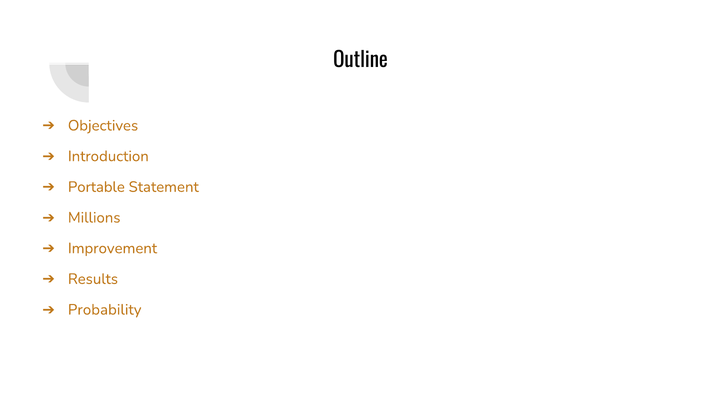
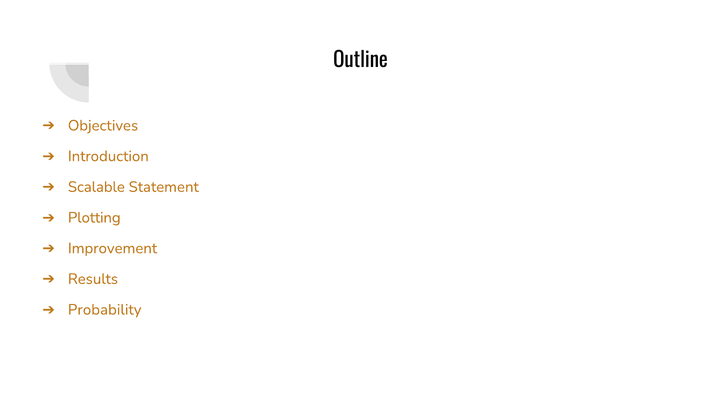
Portable: Portable -> Scalable
Millions: Millions -> Plotting
